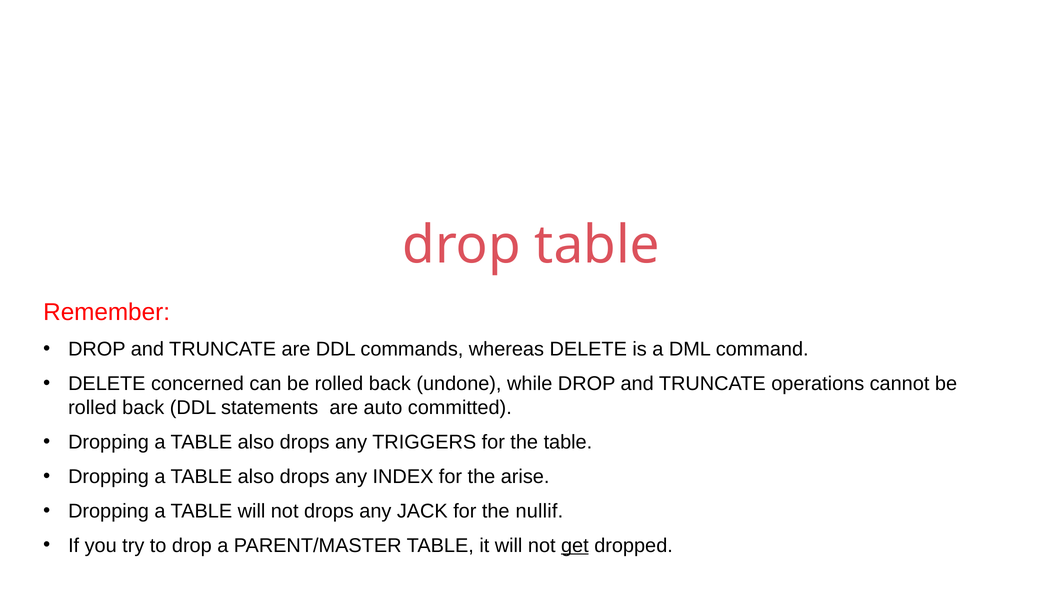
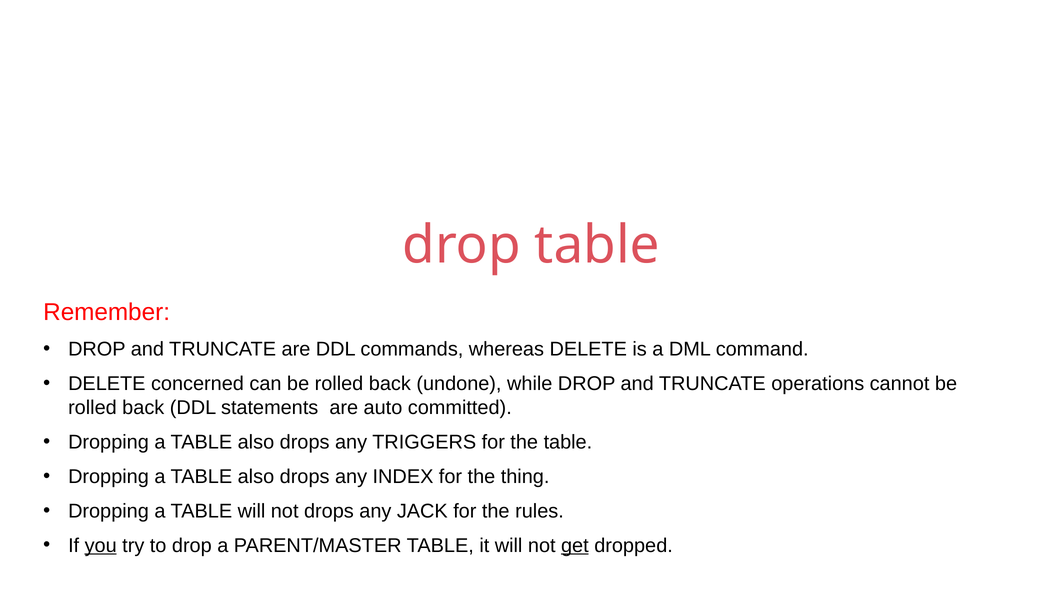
arise: arise -> thing
nullif: nullif -> rules
you underline: none -> present
